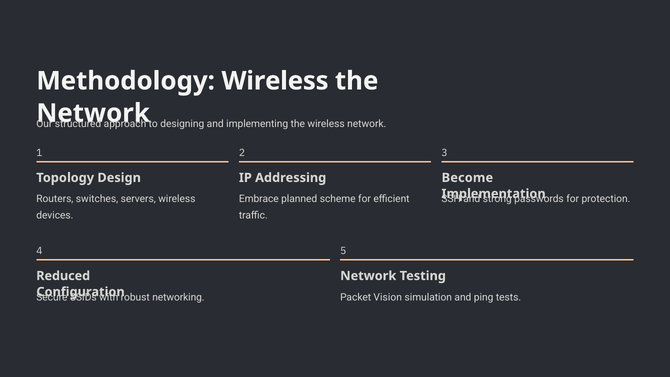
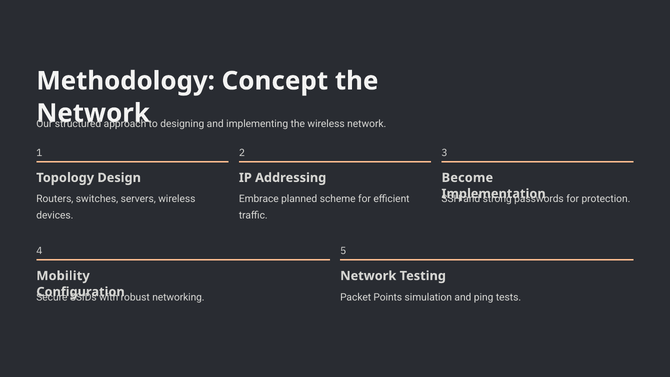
Methodology Wireless: Wireless -> Concept
Reduced: Reduced -> Mobility
Vision: Vision -> Points
